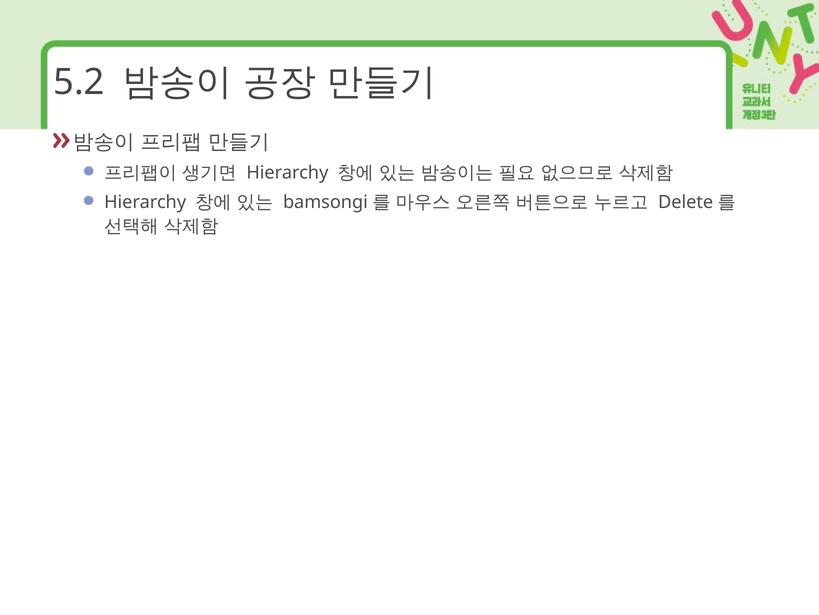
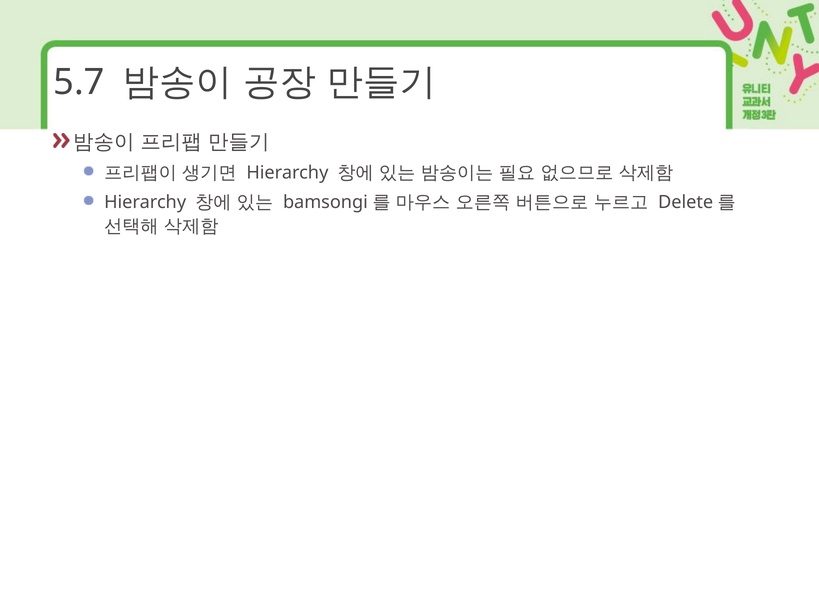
5.2: 5.2 -> 5.7
